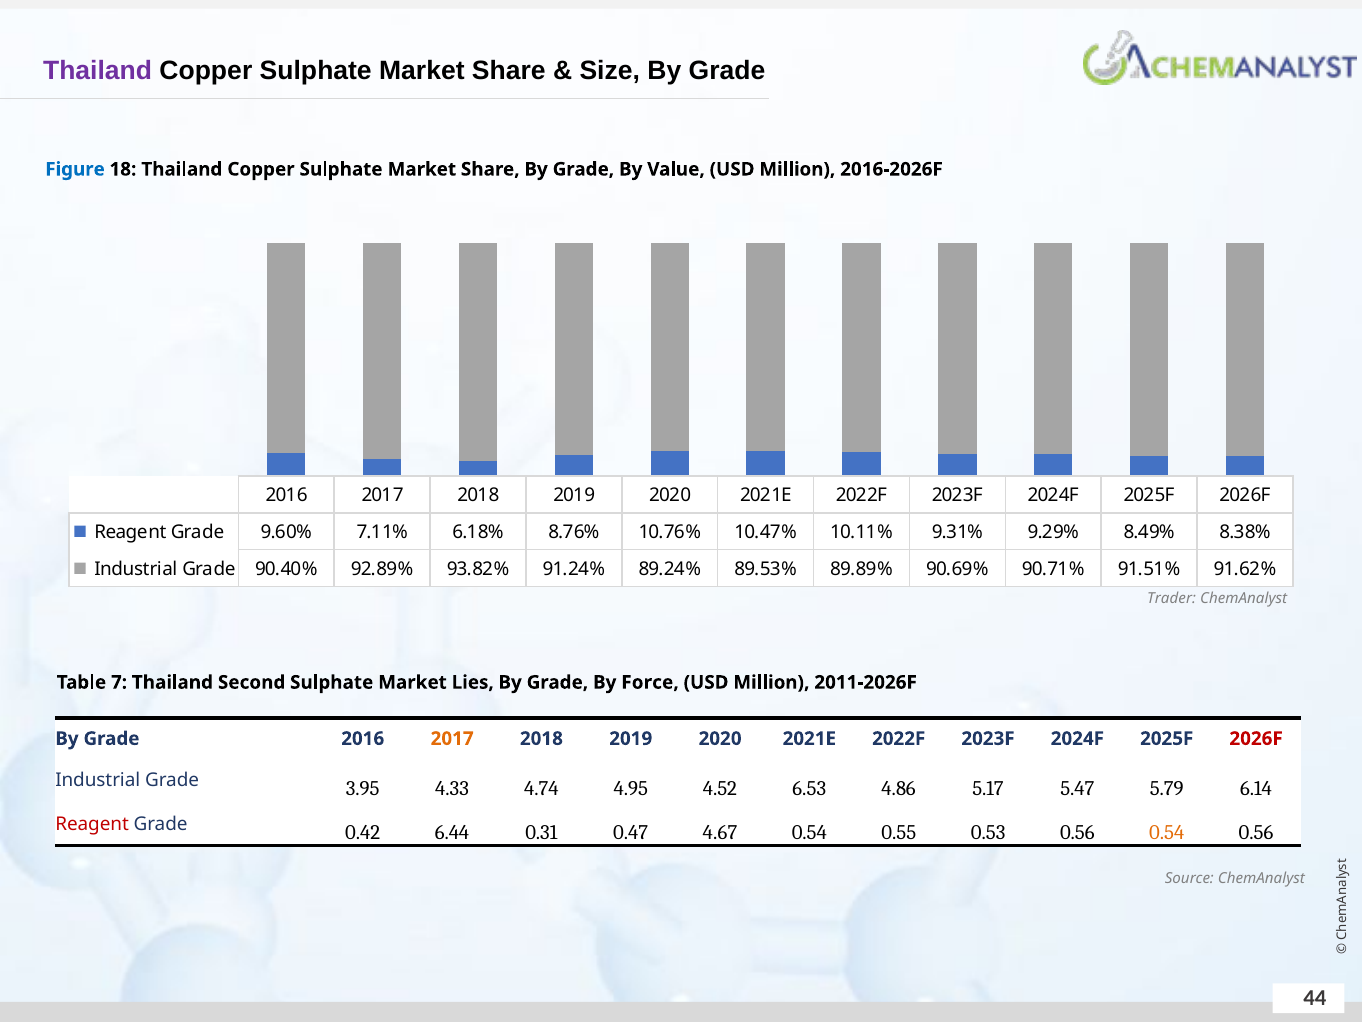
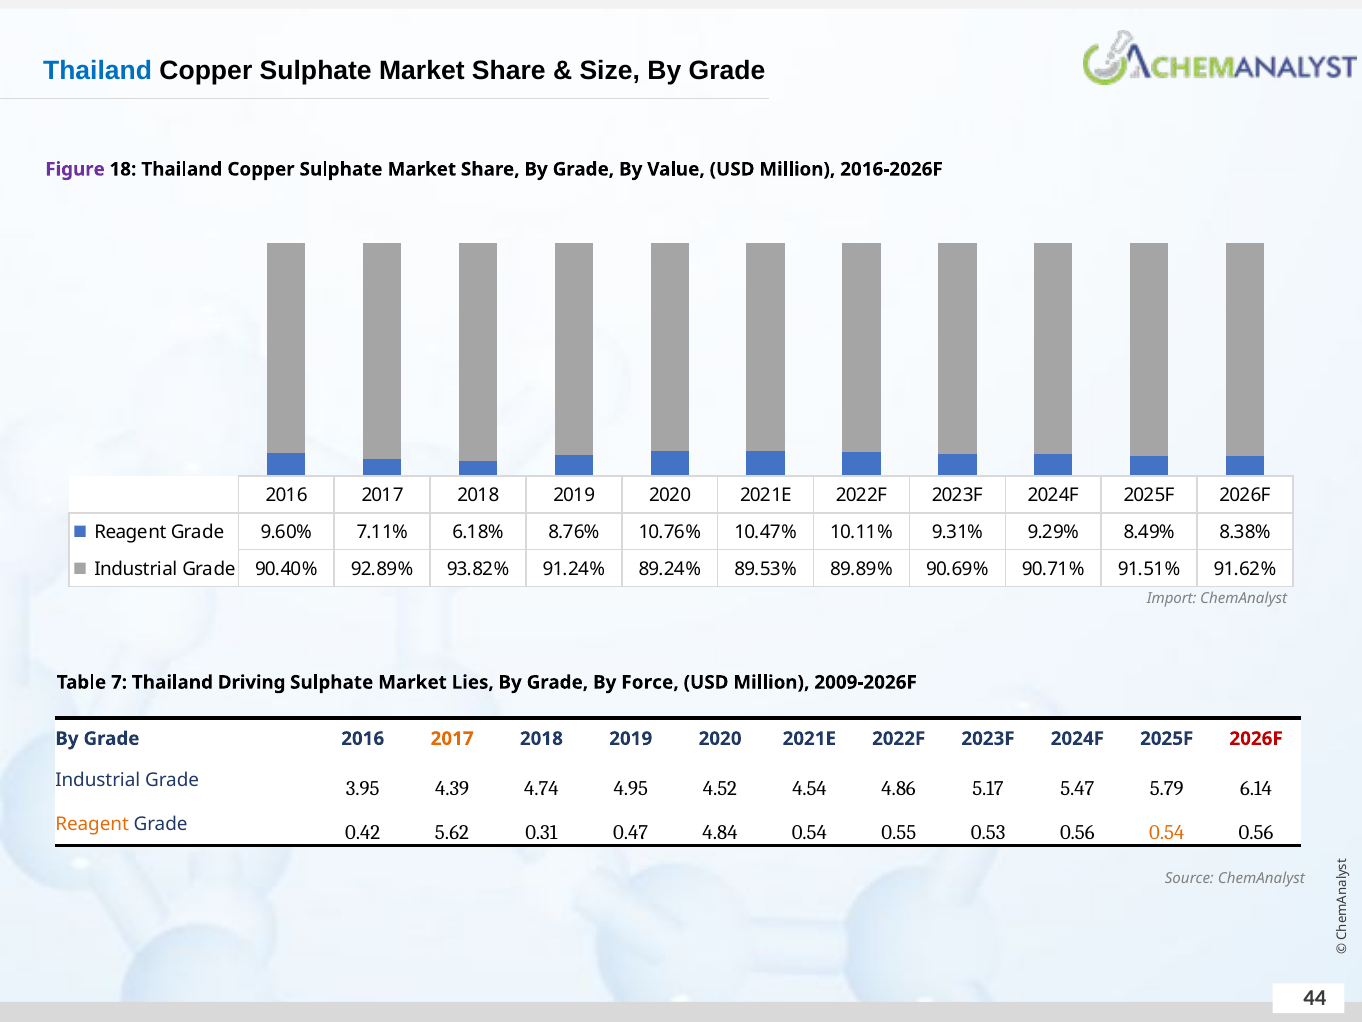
Thailand at (98, 71) colour: purple -> blue
Figure colour: blue -> purple
Trader: Trader -> Import
Second: Second -> Driving
2011-2026F: 2011-2026F -> 2009-2026F
4.33: 4.33 -> 4.39
6.53: 6.53 -> 4.54
Reagent at (92, 824) colour: red -> orange
6.44: 6.44 -> 5.62
4.67: 4.67 -> 4.84
